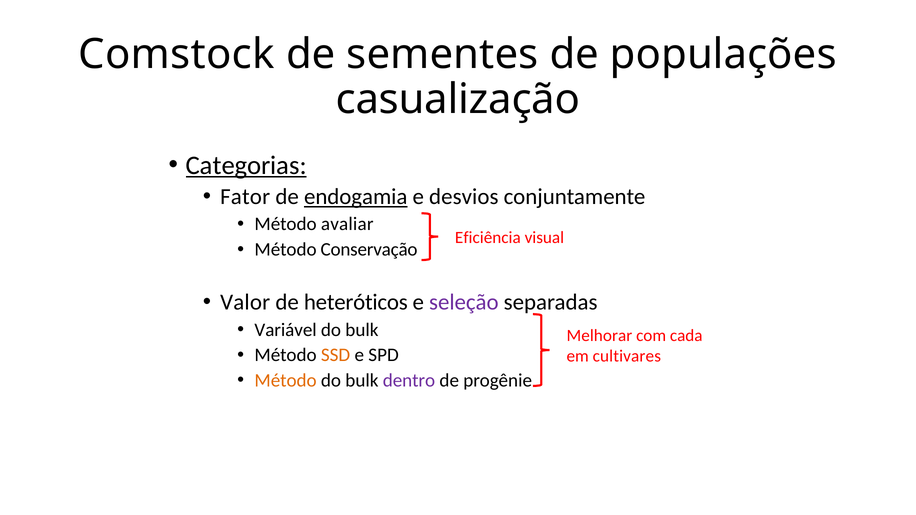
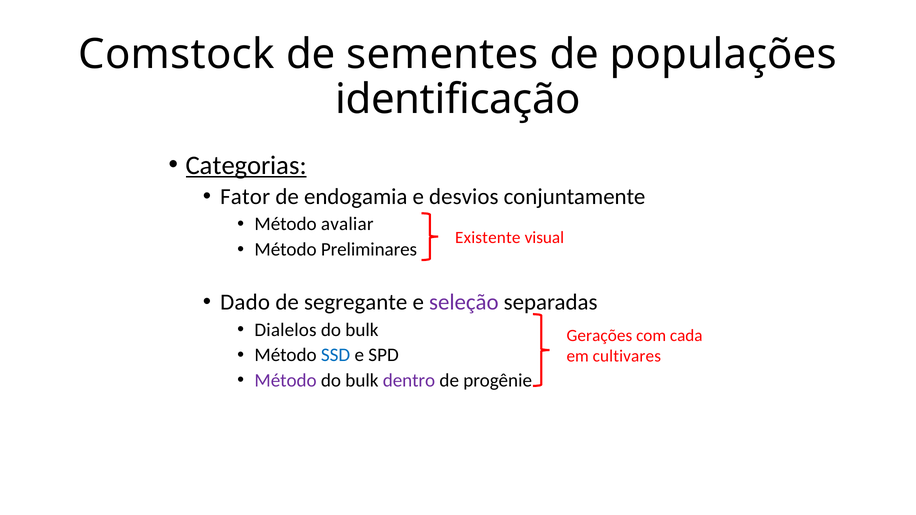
casualização: casualização -> identificação
endogamia underline: present -> none
Eficiência: Eficiência -> Existente
Conservação: Conservação -> Preliminares
Valor: Valor -> Dado
heteróticos: heteróticos -> segregante
Variável: Variável -> Dialelos
Melhorar: Melhorar -> Gerações
SSD colour: orange -> blue
Método at (286, 381) colour: orange -> purple
